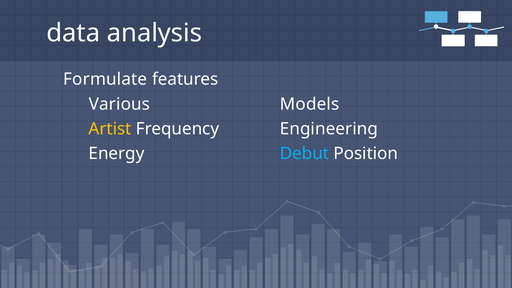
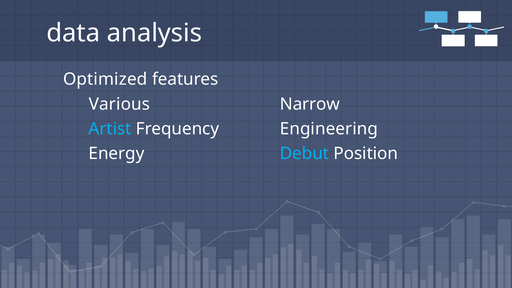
Formulate: Formulate -> Optimized
Models: Models -> Narrow
Artist colour: yellow -> light blue
